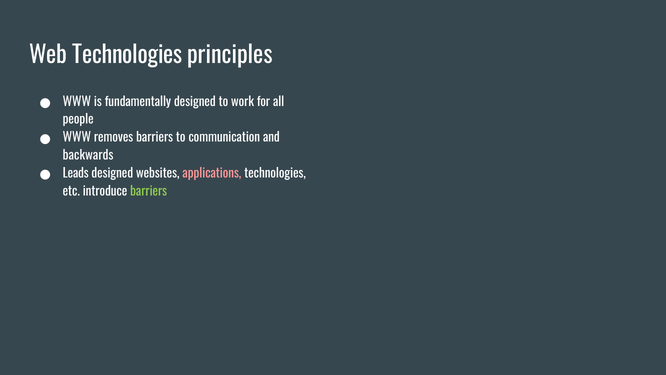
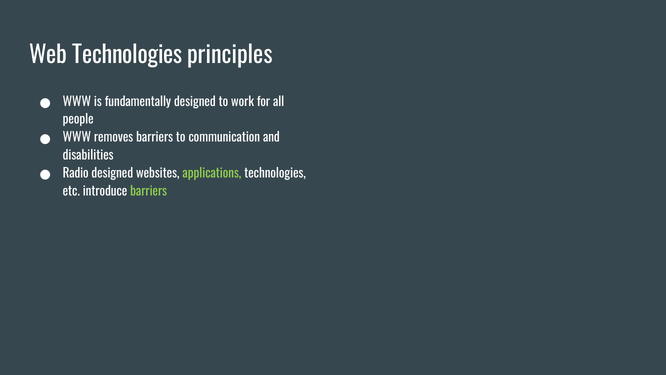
backwards: backwards -> disabilities
Leads: Leads -> Radio
applications colour: pink -> light green
